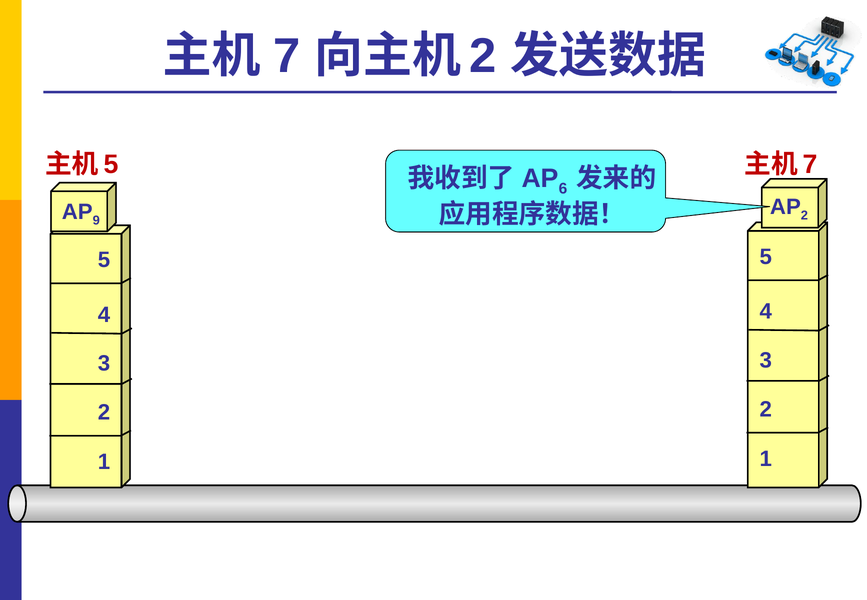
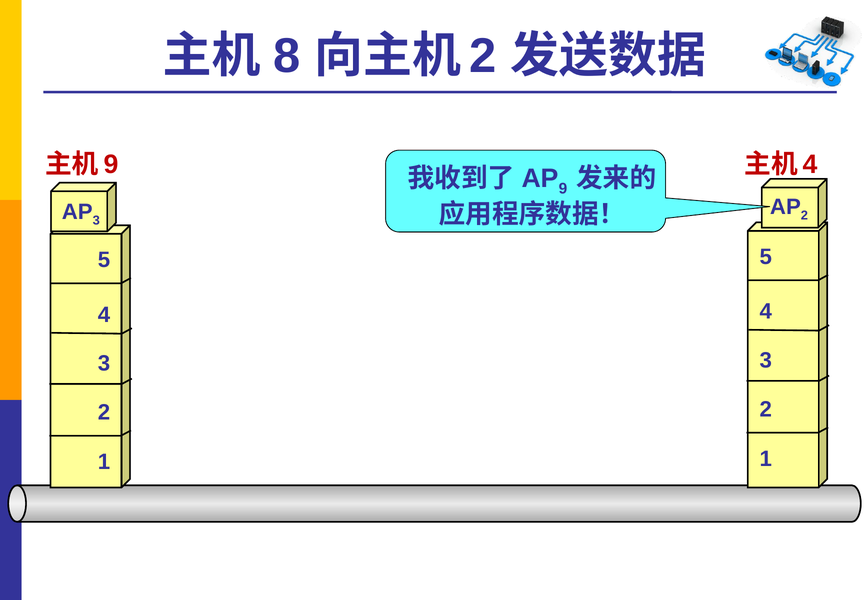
7 at (287, 56): 7 -> 8
5 at (111, 164): 5 -> 9
7 at (810, 164): 7 -> 4
6 at (563, 189): 6 -> 9
9 at (96, 221): 9 -> 3
